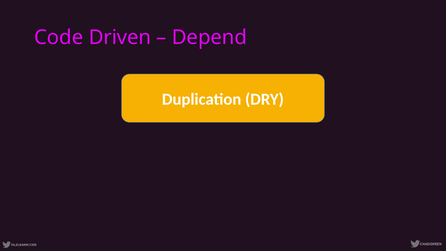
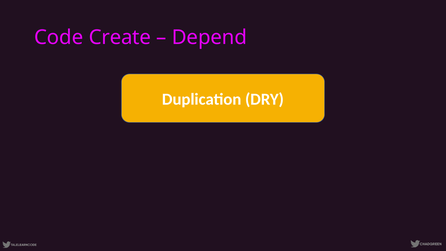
Driven: Driven -> Create
